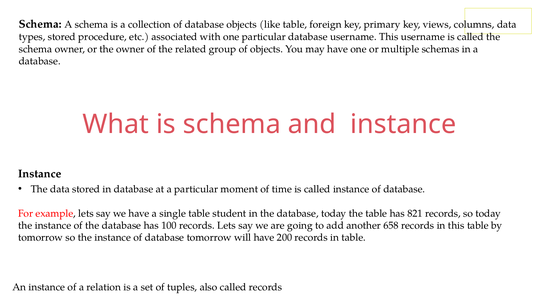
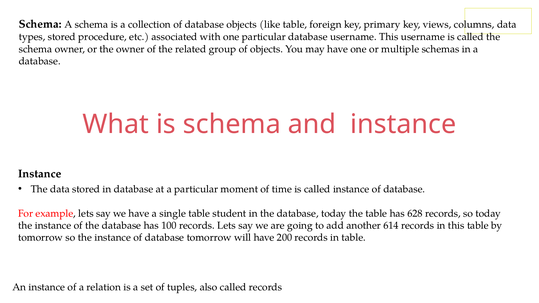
821: 821 -> 628
658: 658 -> 614
